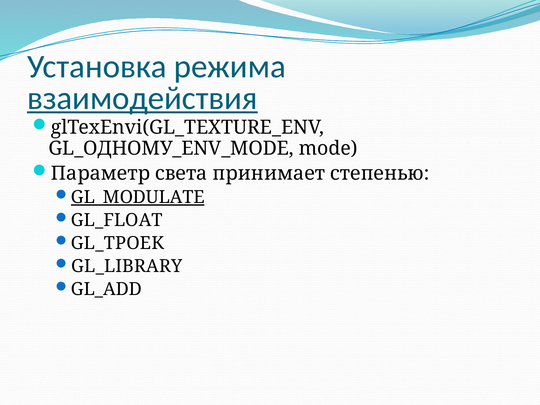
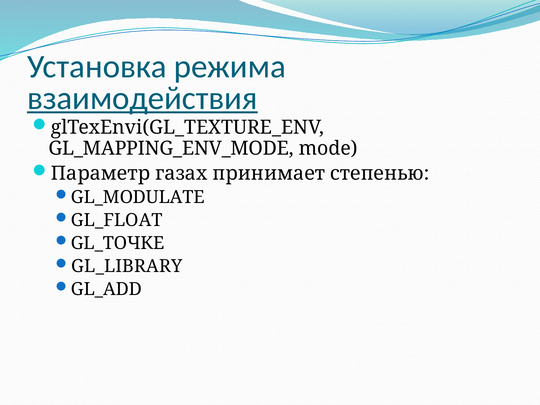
GL_ОДНОМУ_ENV_MODE: GL_ОДНОМУ_ENV_MODE -> GL_MAPPING_ENV_MODE
света: света -> газах
GL_MODULATE underline: present -> none
GL_ТРОЕК: GL_ТРОЕК -> GL_ТОЧКЕ
